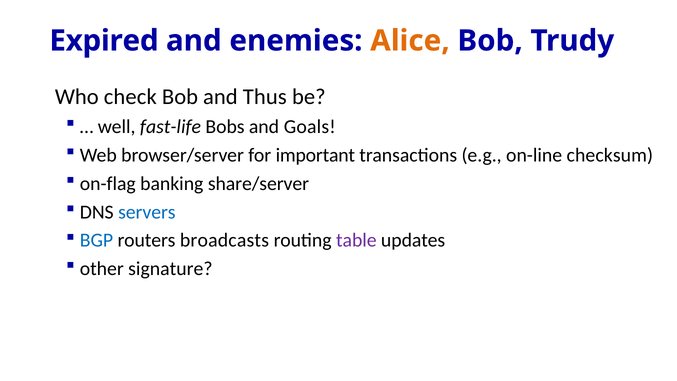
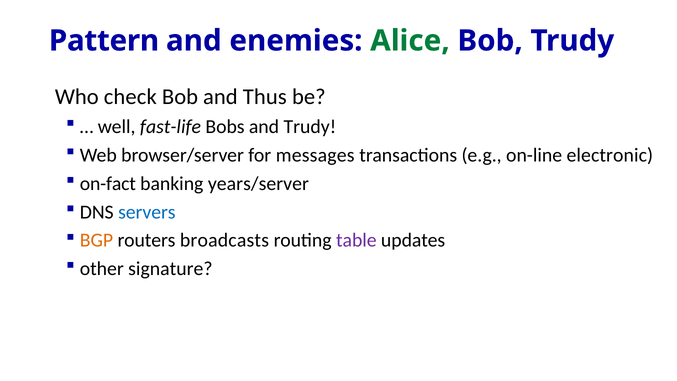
Expired: Expired -> Pattern
Alice colour: orange -> green
and Goals: Goals -> Trudy
important: important -> messages
checksum: checksum -> electronic
on-flag: on-flag -> on-fact
share/server: share/server -> years/server
BGP colour: blue -> orange
